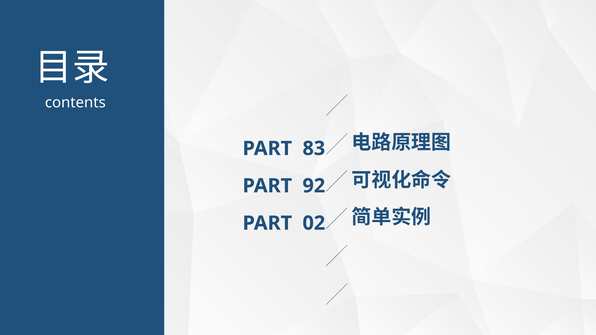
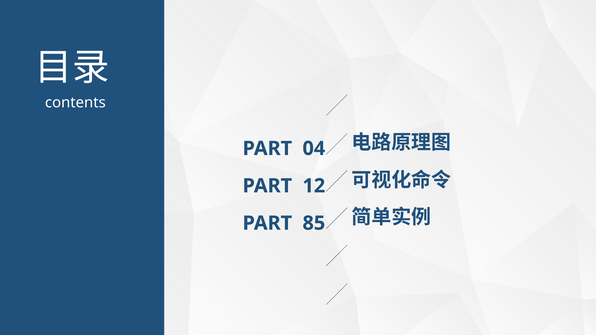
83: 83 -> 04
92: 92 -> 12
02: 02 -> 85
